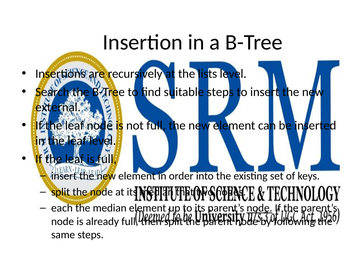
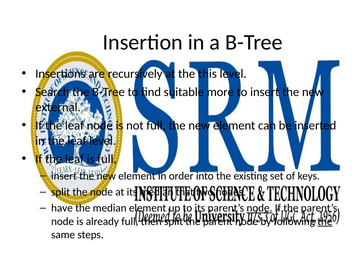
lists: lists -> this
suitable steps: steps -> more
each: each -> have
the at (325, 221) underline: none -> present
